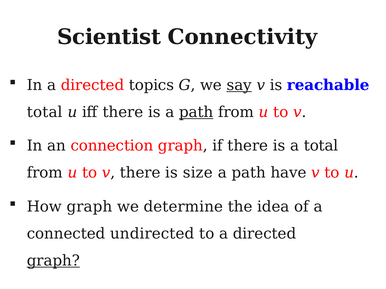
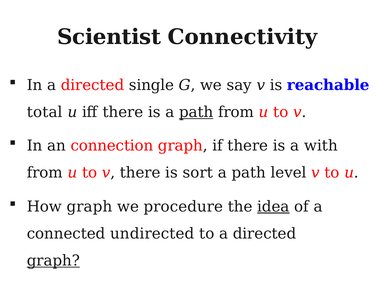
topics: topics -> single
say underline: present -> none
a total: total -> with
size: size -> sort
have: have -> level
determine: determine -> procedure
idea underline: none -> present
